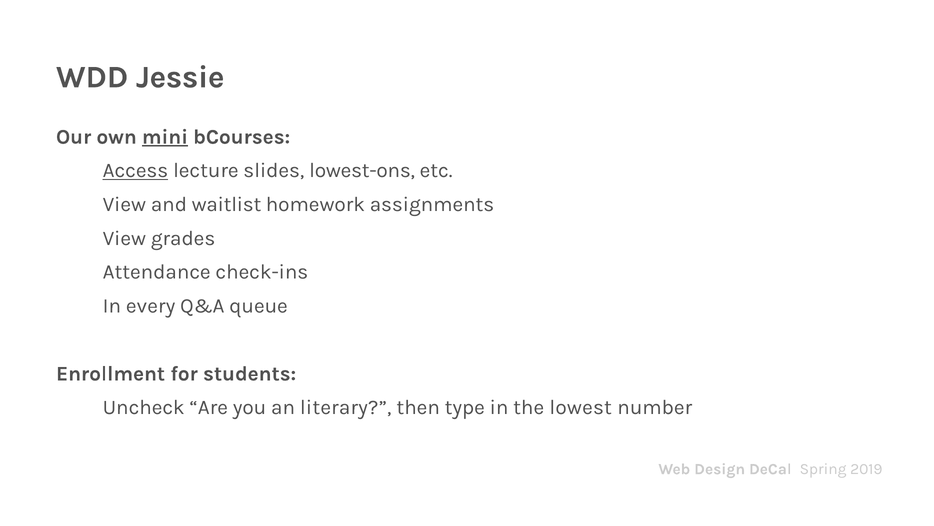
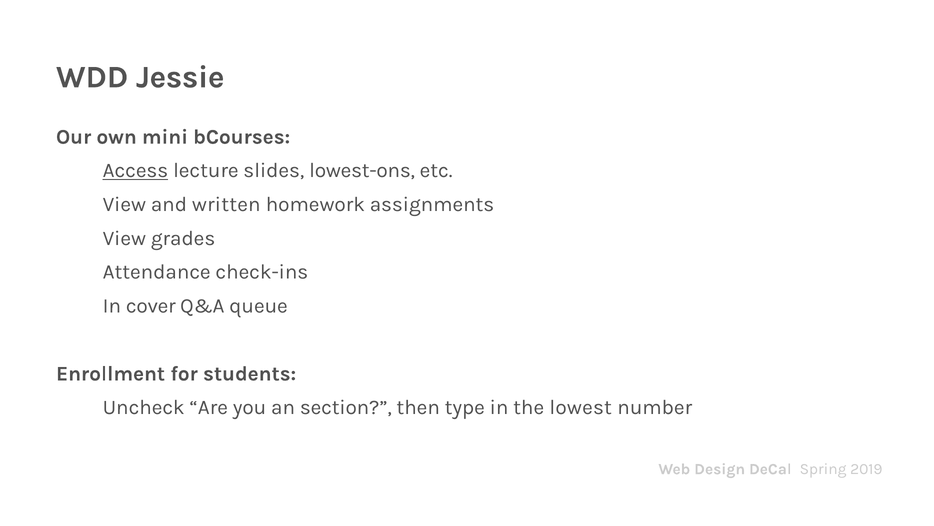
mini underline: present -> none
waitlist: waitlist -> written
every: every -> cover
literary: literary -> section
